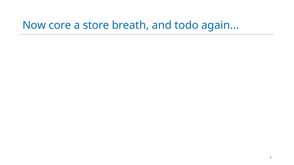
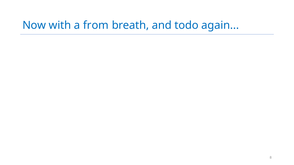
core: core -> with
store: store -> from
